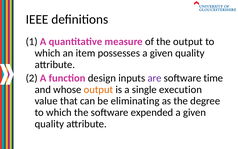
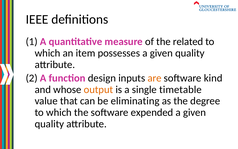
the output: output -> related
are colour: purple -> orange
time: time -> kind
execution: execution -> timetable
